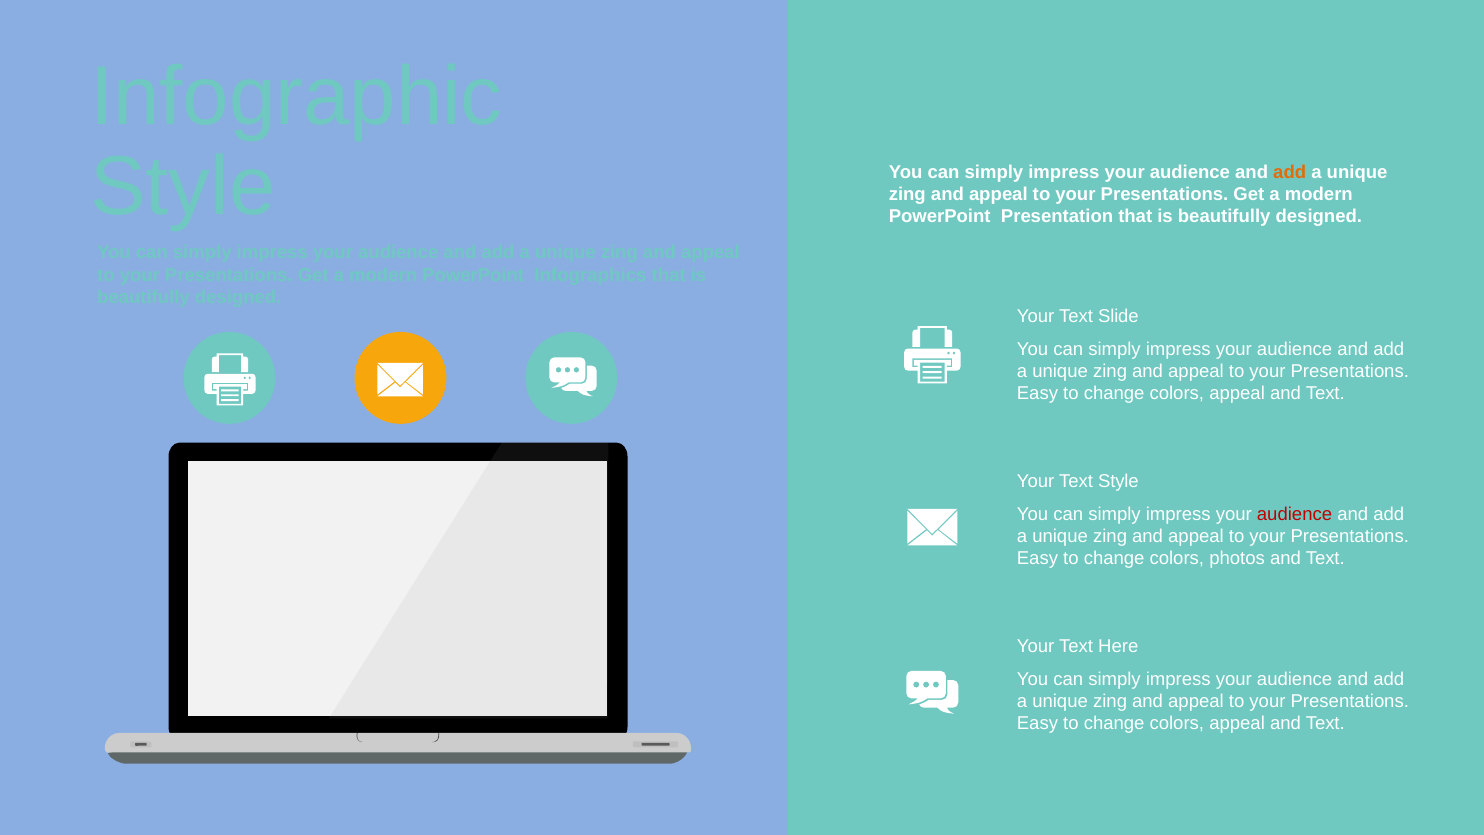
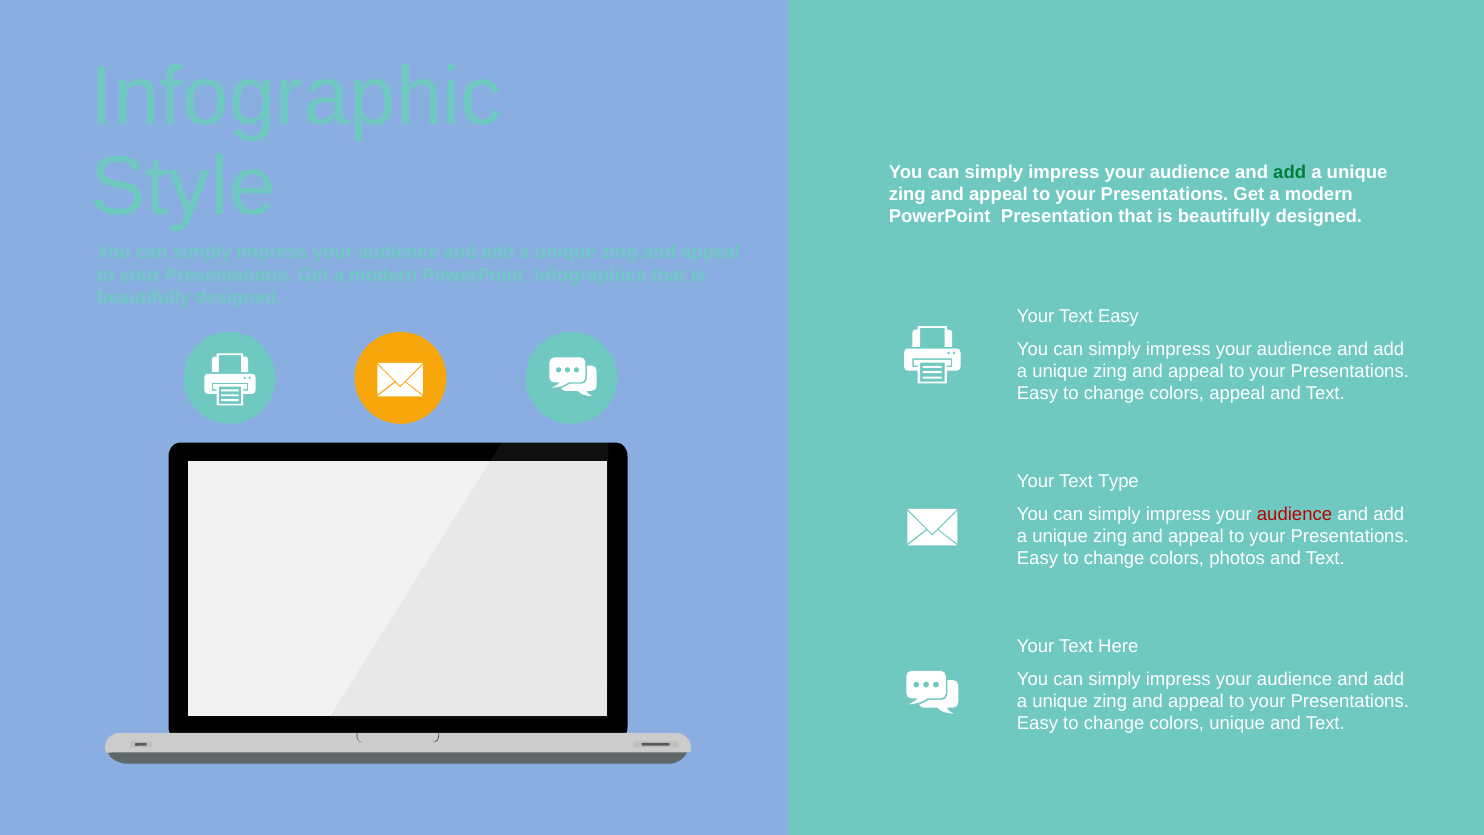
add at (1290, 172) colour: orange -> green
Text Slide: Slide -> Easy
Text Style: Style -> Type
appeal at (1237, 723): appeal -> unique
